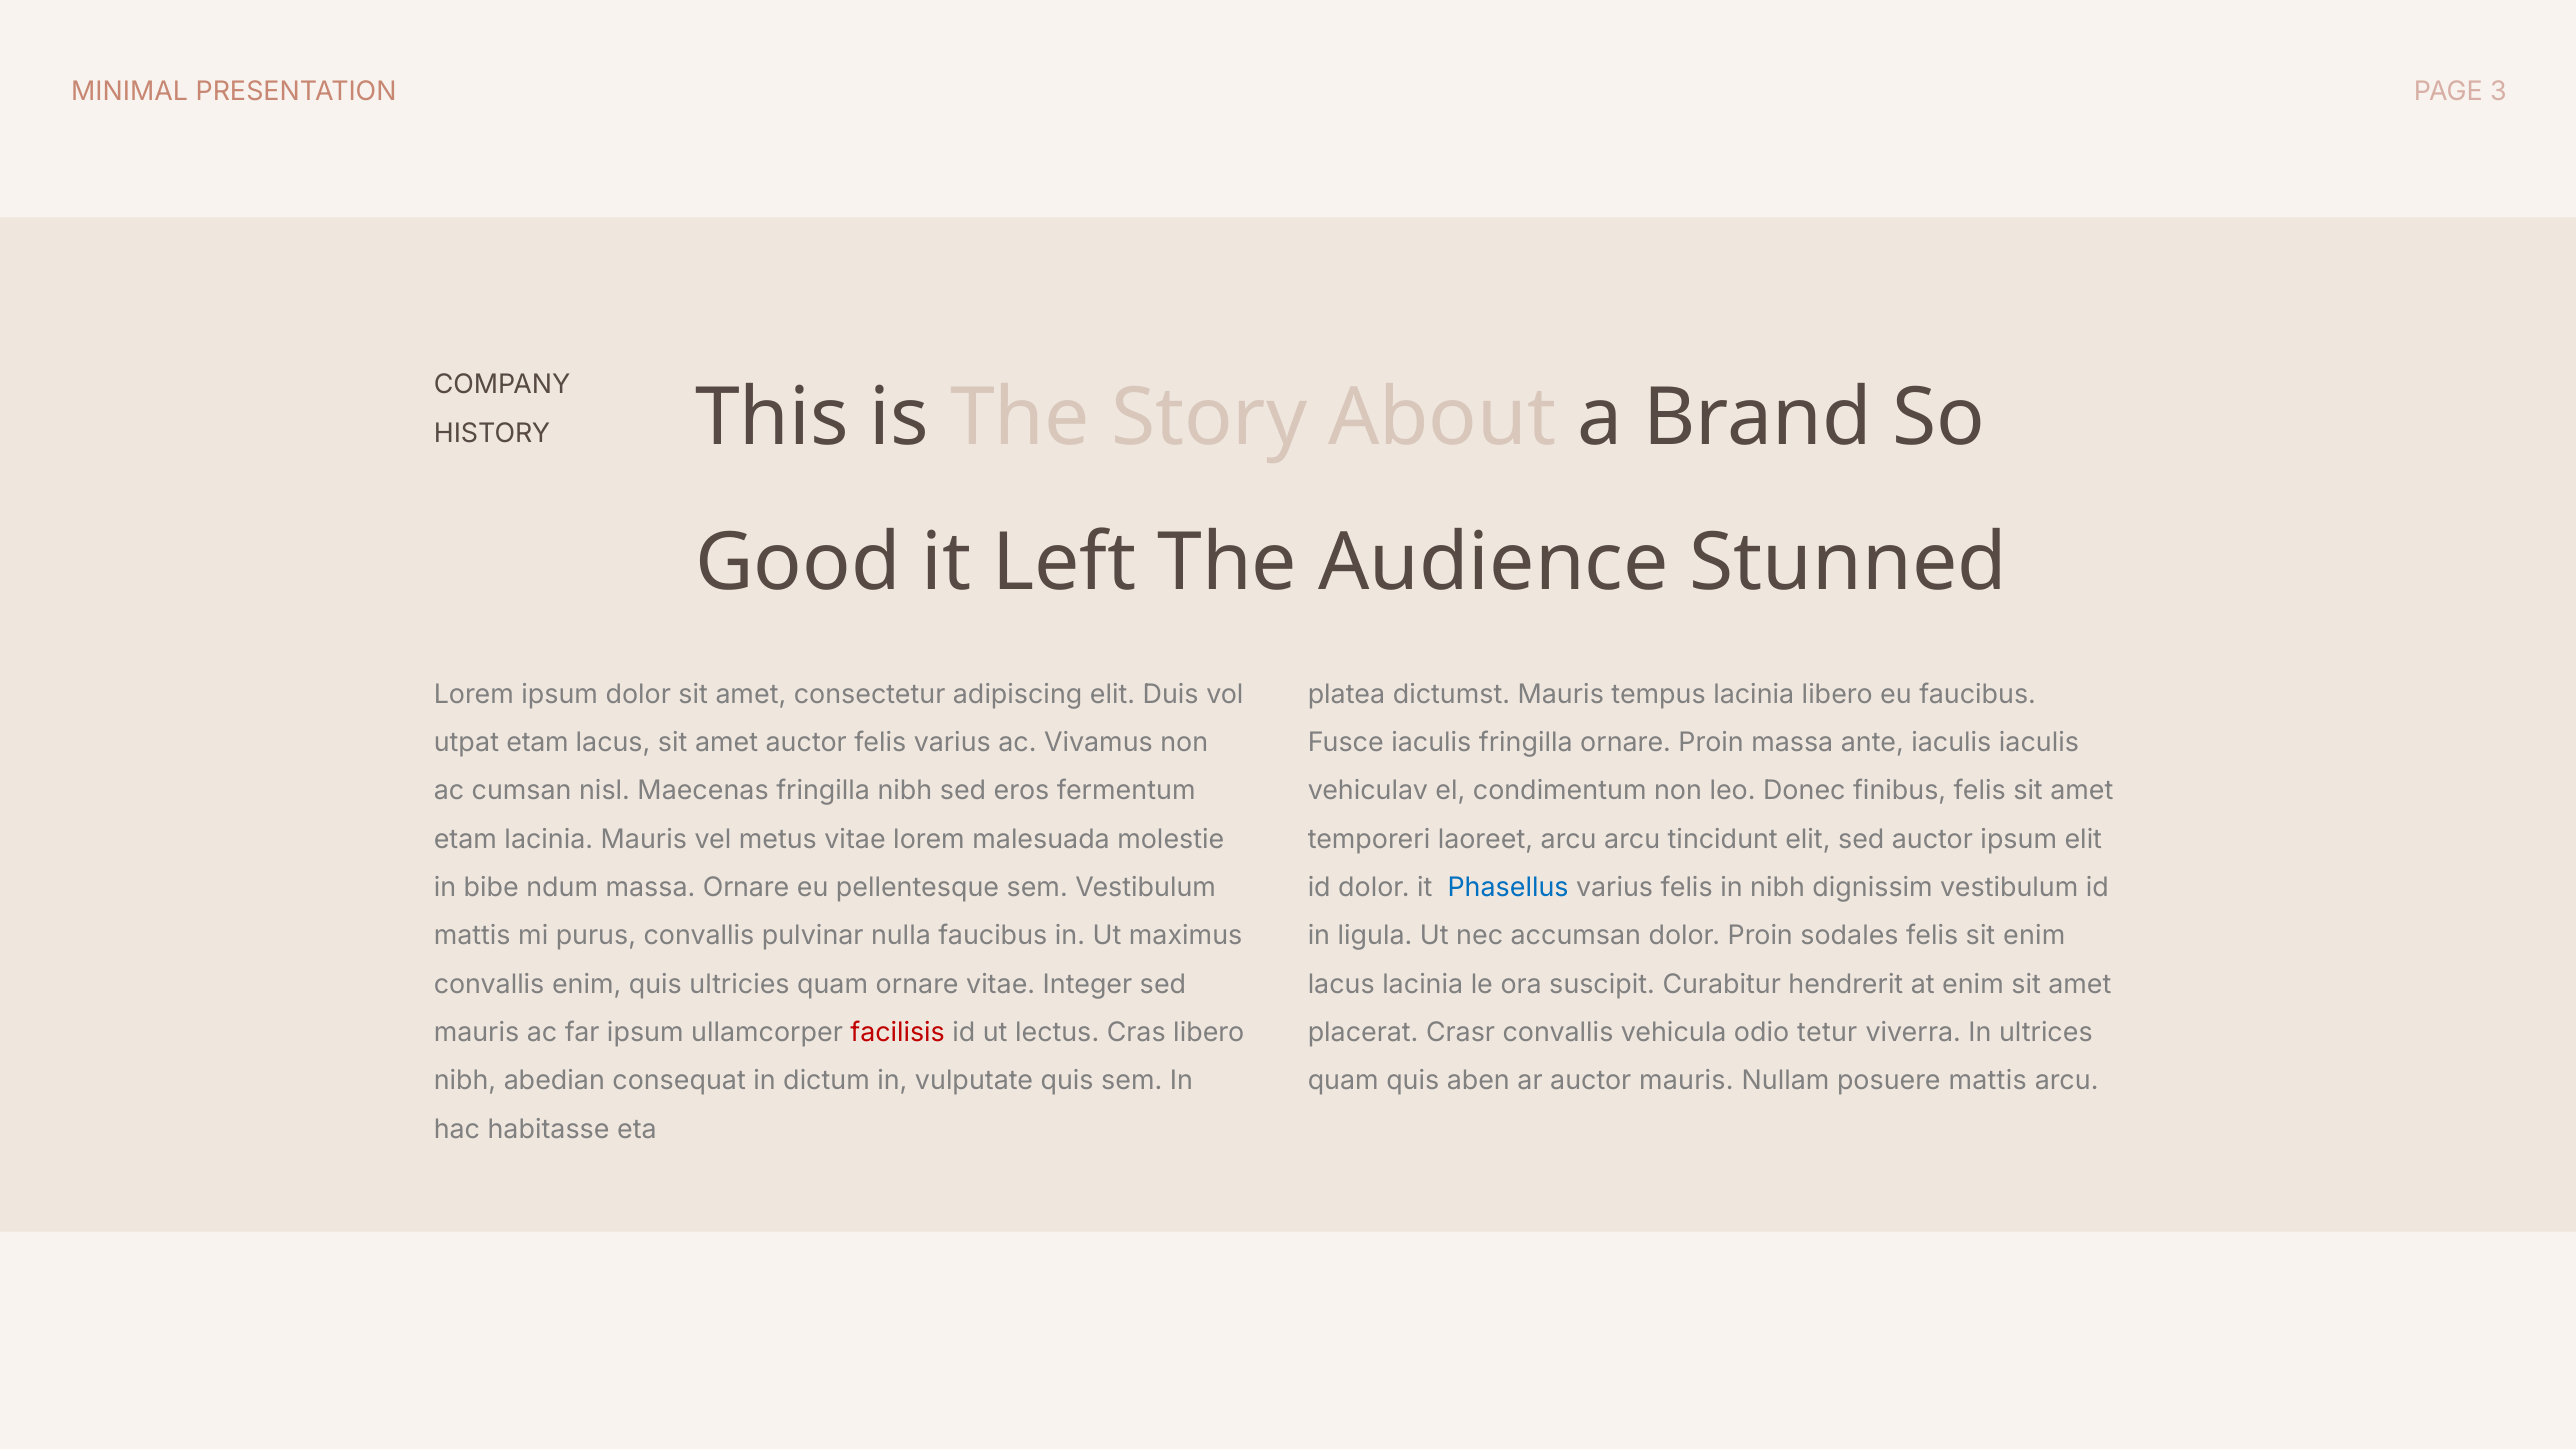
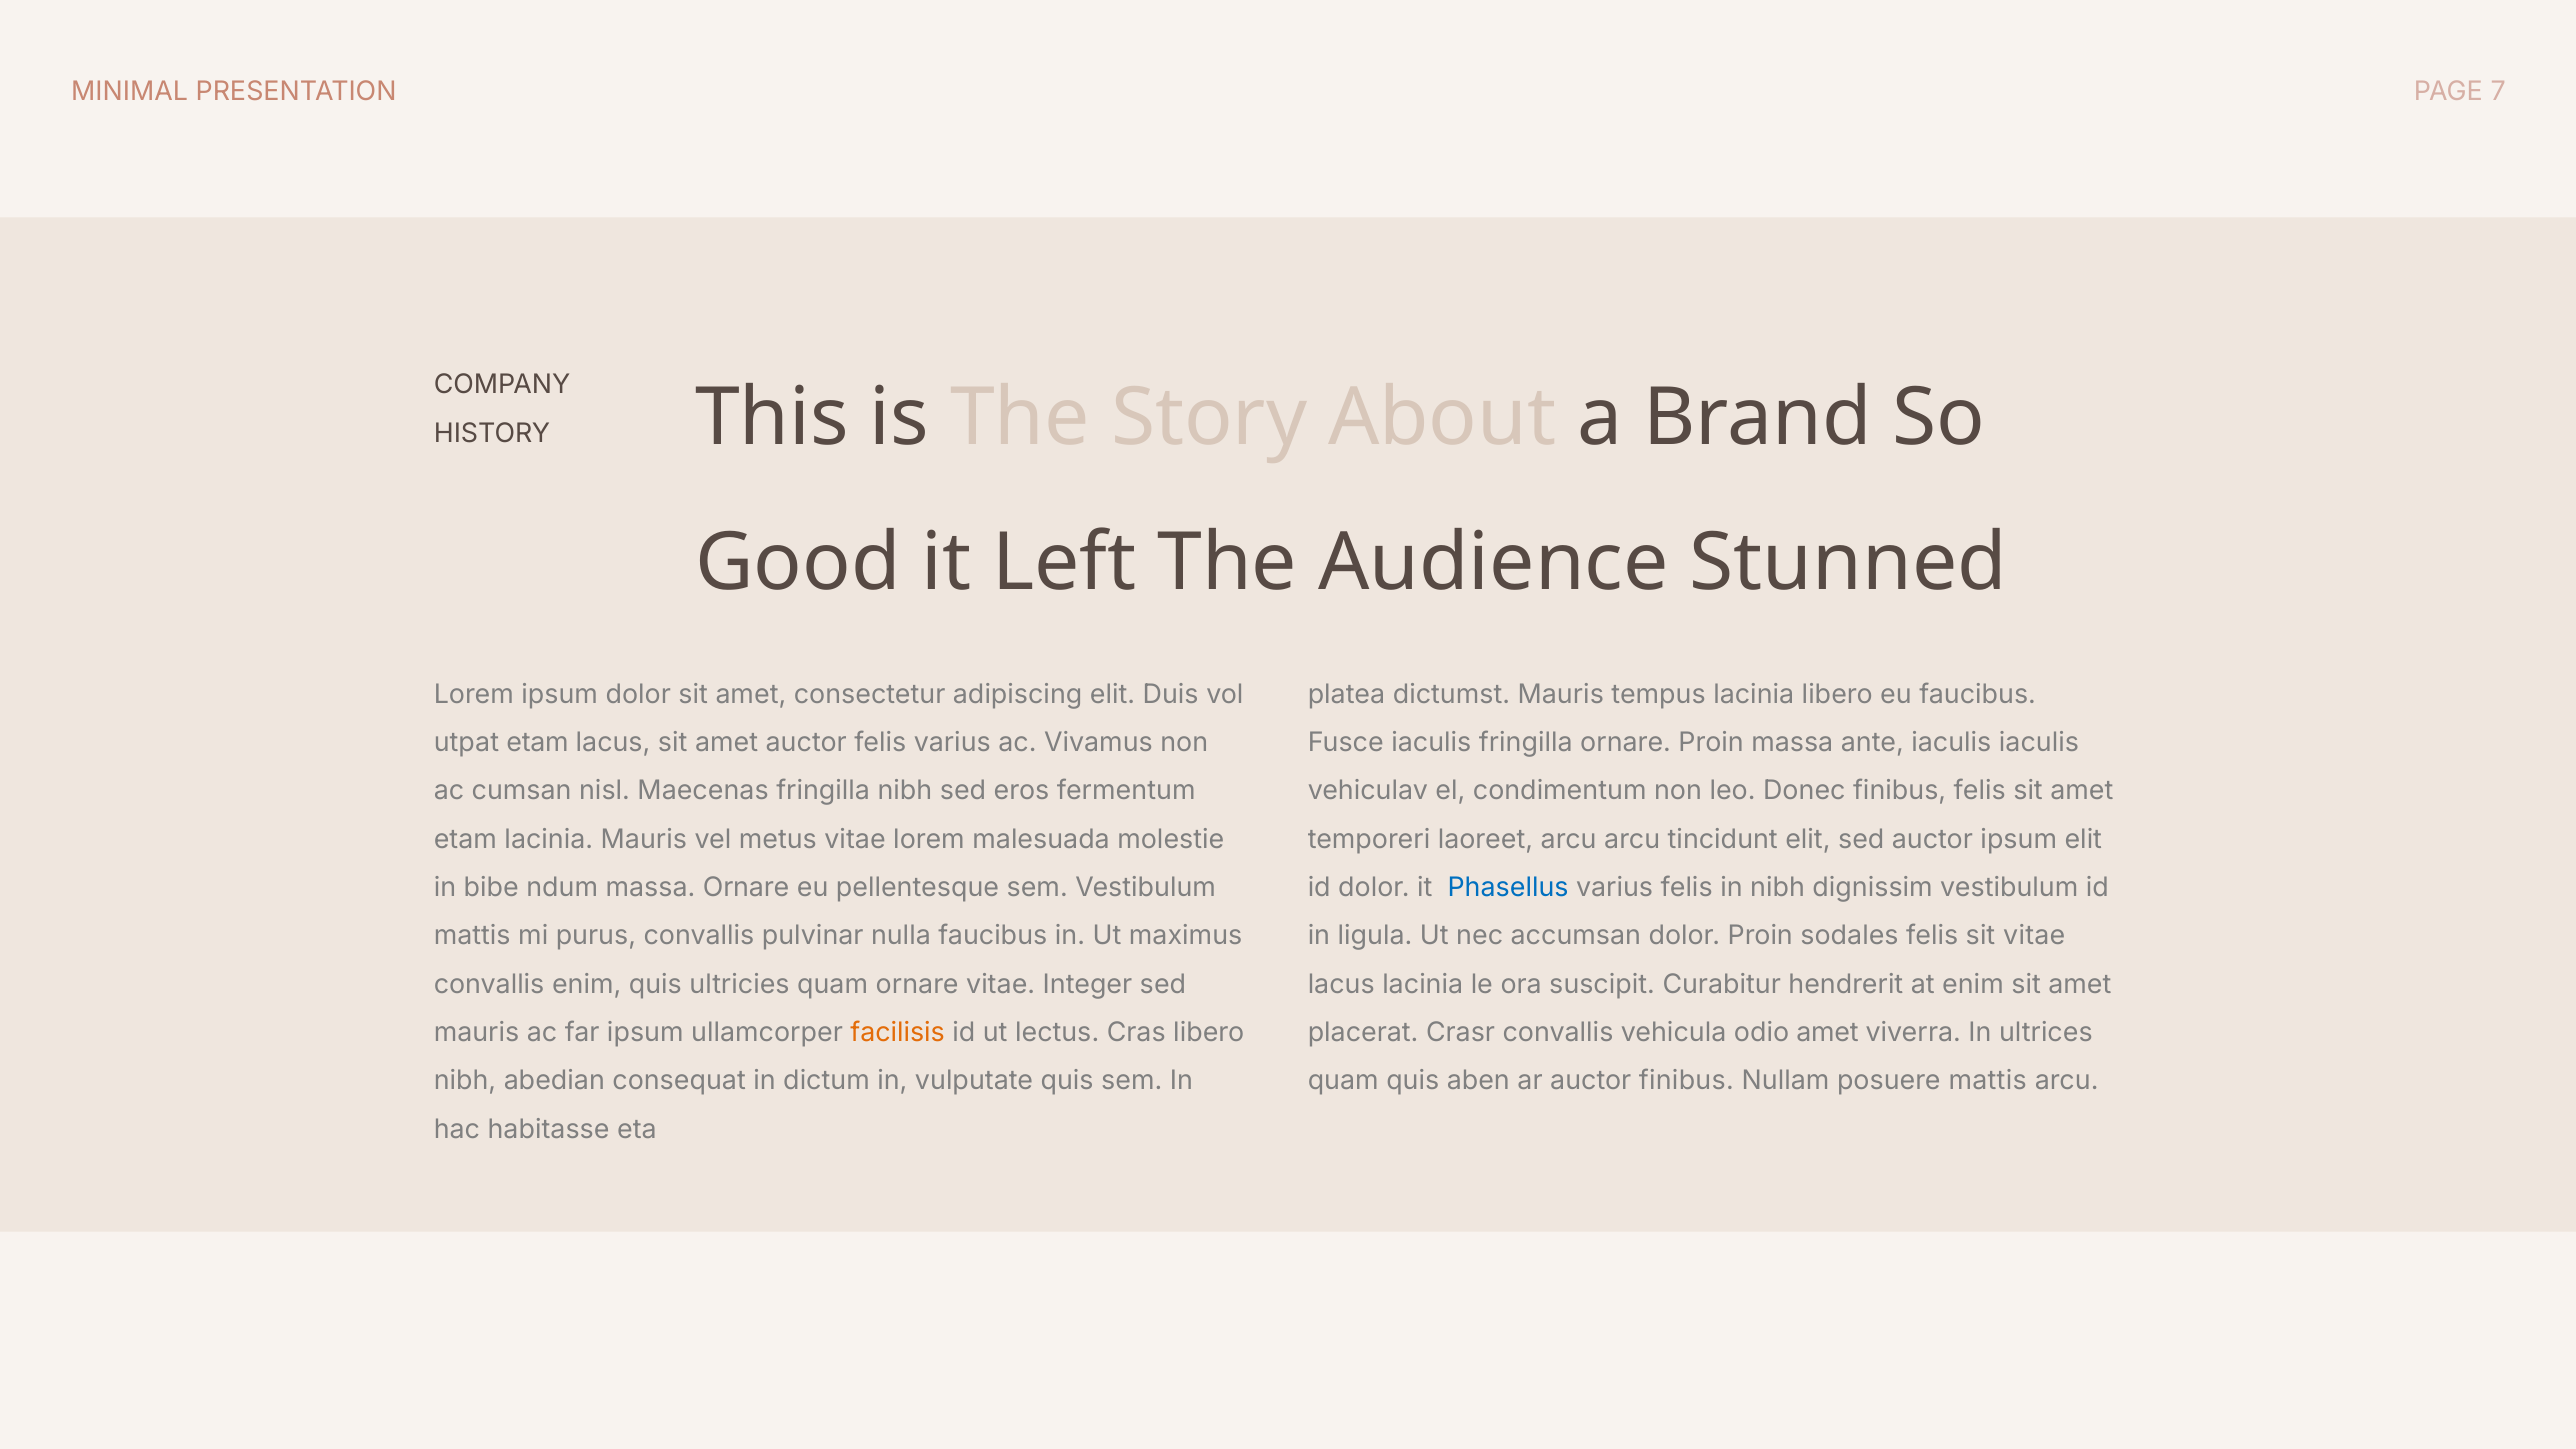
3: 3 -> 7
sit enim: enim -> vitae
facilisis colour: red -> orange
odio tetur: tetur -> amet
auctor mauris: mauris -> finibus
